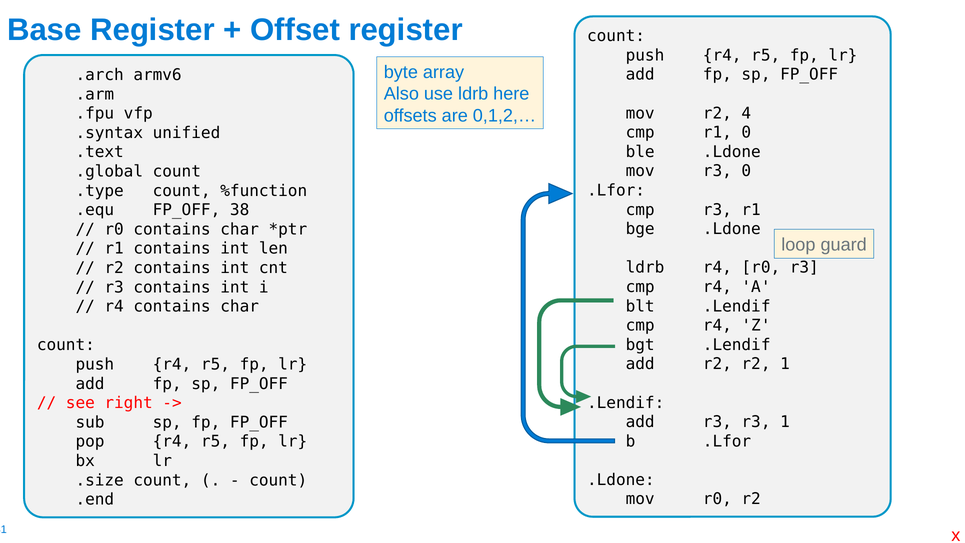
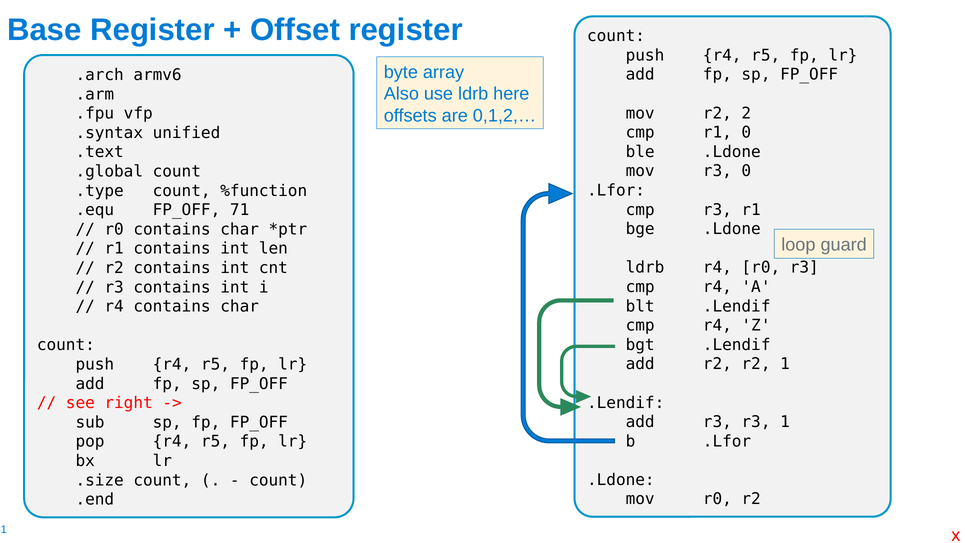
4: 4 -> 2
38: 38 -> 71
